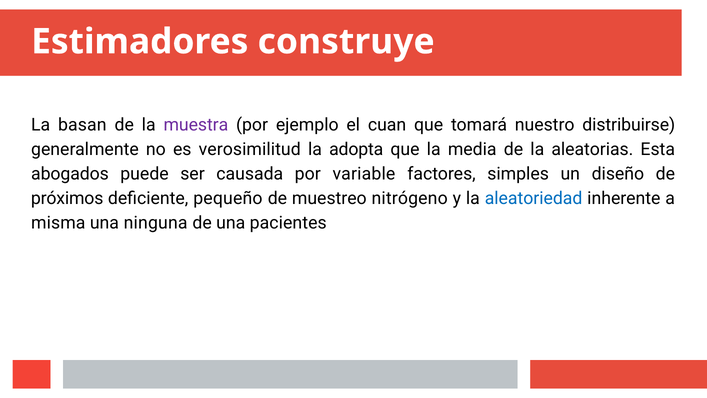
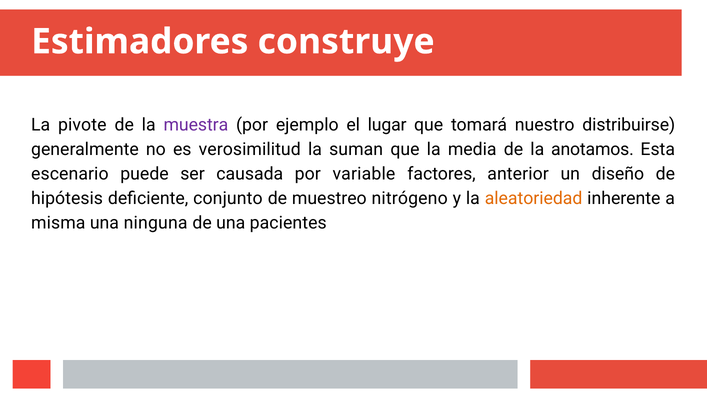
basan: basan -> pivote
cuan: cuan -> lugar
adopta: adopta -> suman
aleatorias: aleatorias -> anotamos
abogados: abogados -> escenario
simples: simples -> anterior
próximos: próximos -> hipótesis
pequeño: pequeño -> conjunto
aleatoriedad colour: blue -> orange
